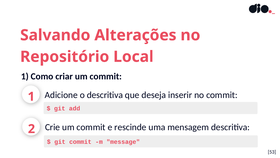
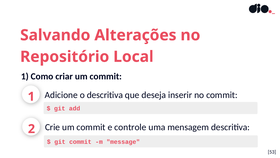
rescinde: rescinde -> controle
